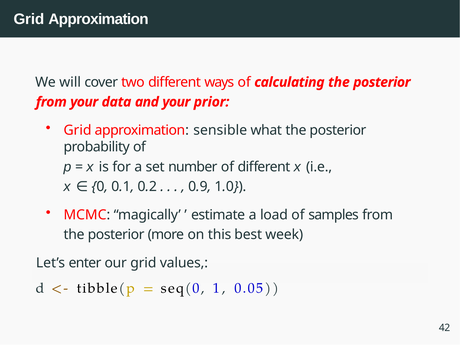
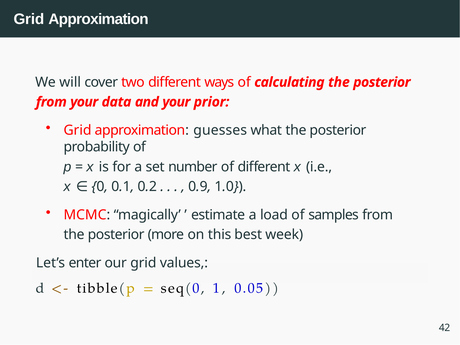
sensible: sensible -> guesses
